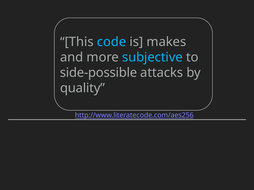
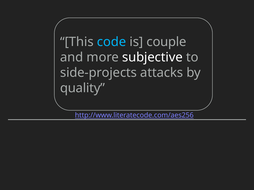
makes: makes -> couple
subjective colour: light blue -> white
side-possible: side-possible -> side-projects
